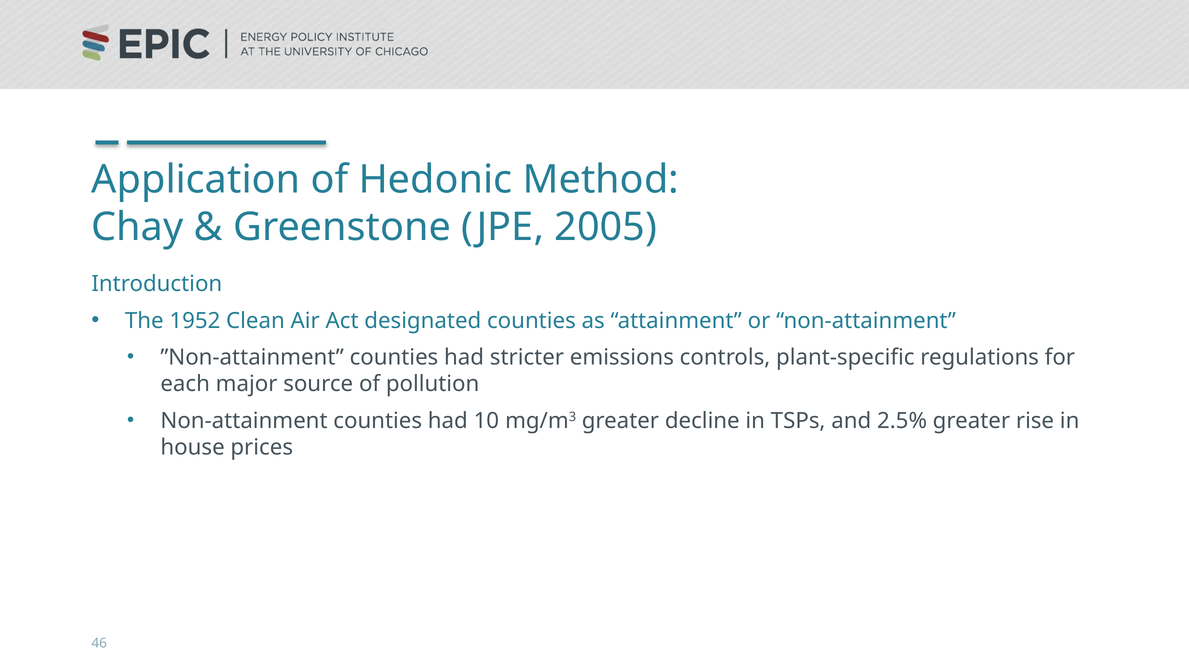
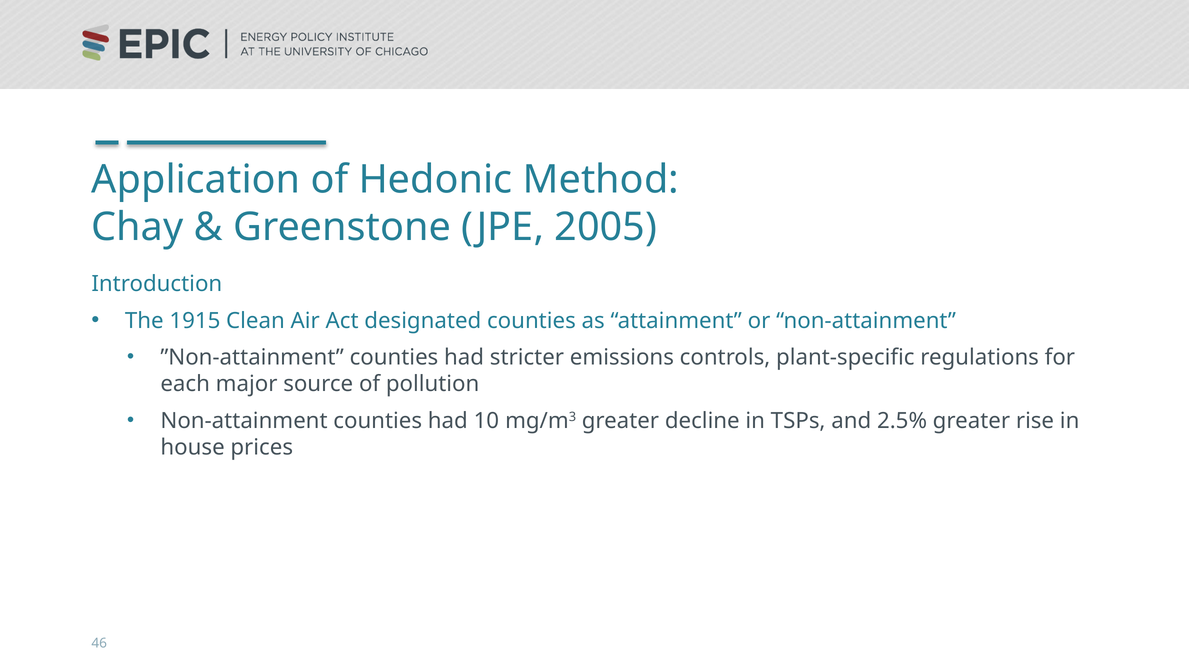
1952: 1952 -> 1915
